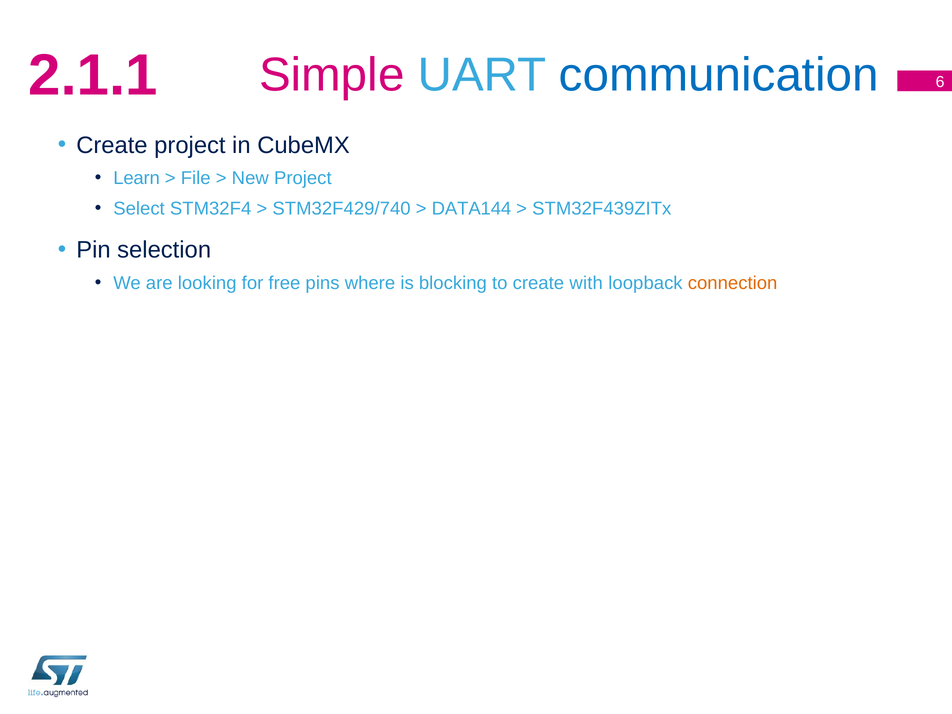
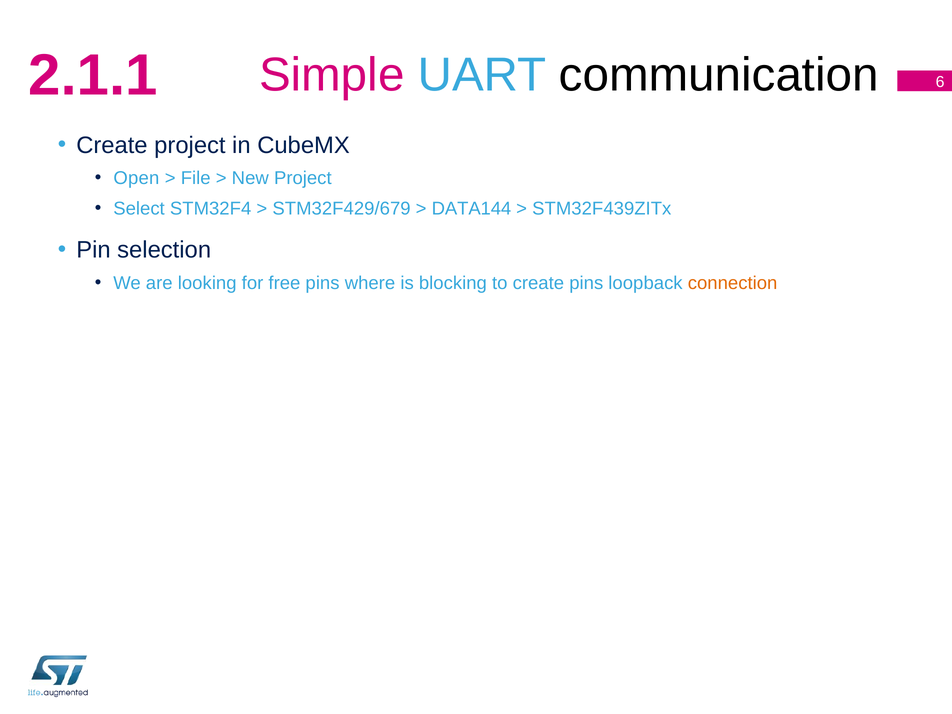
communication colour: blue -> black
Learn: Learn -> Open
STM32F429/740: STM32F429/740 -> STM32F429/679
create with: with -> pins
